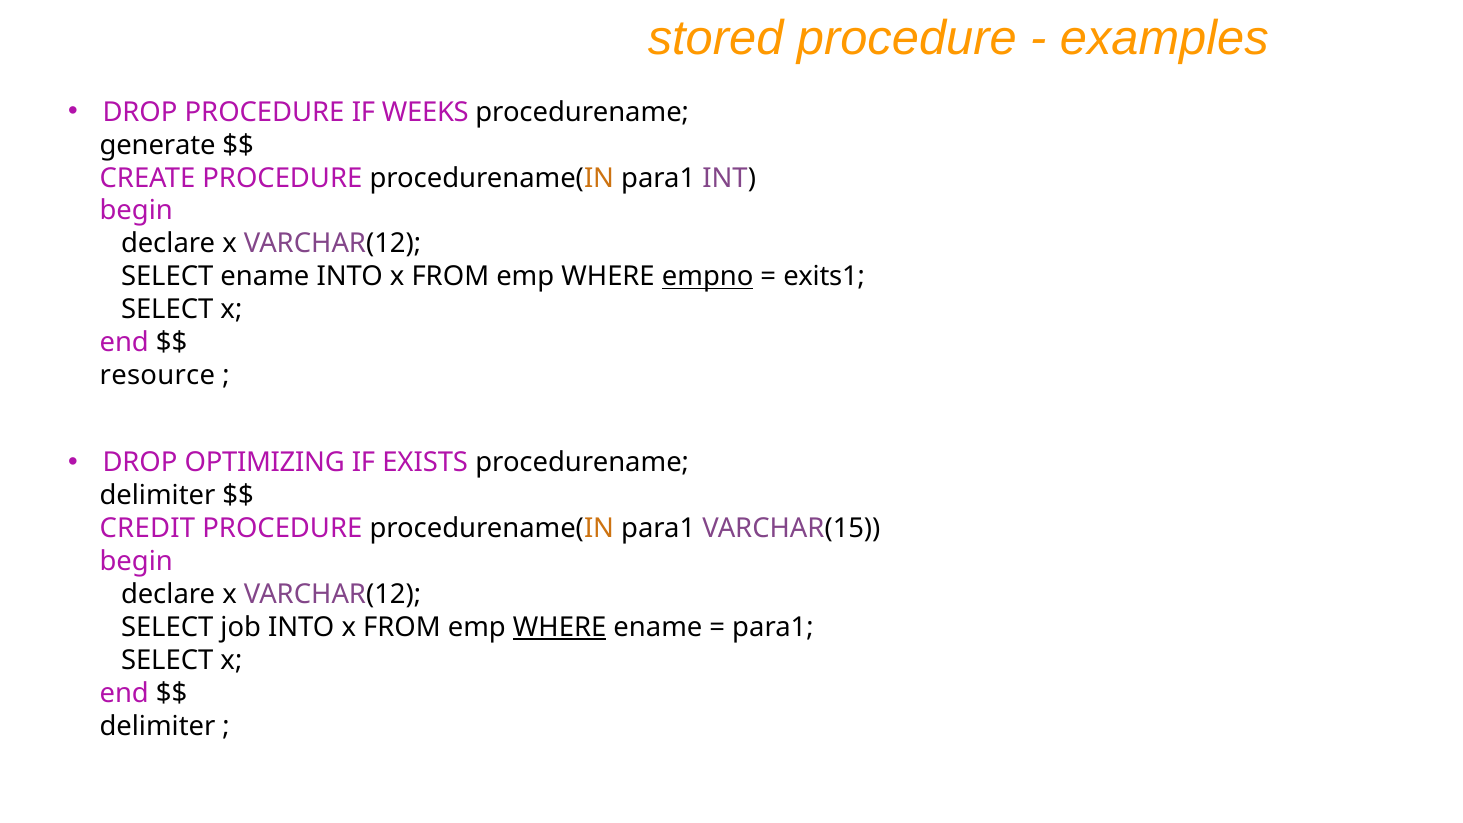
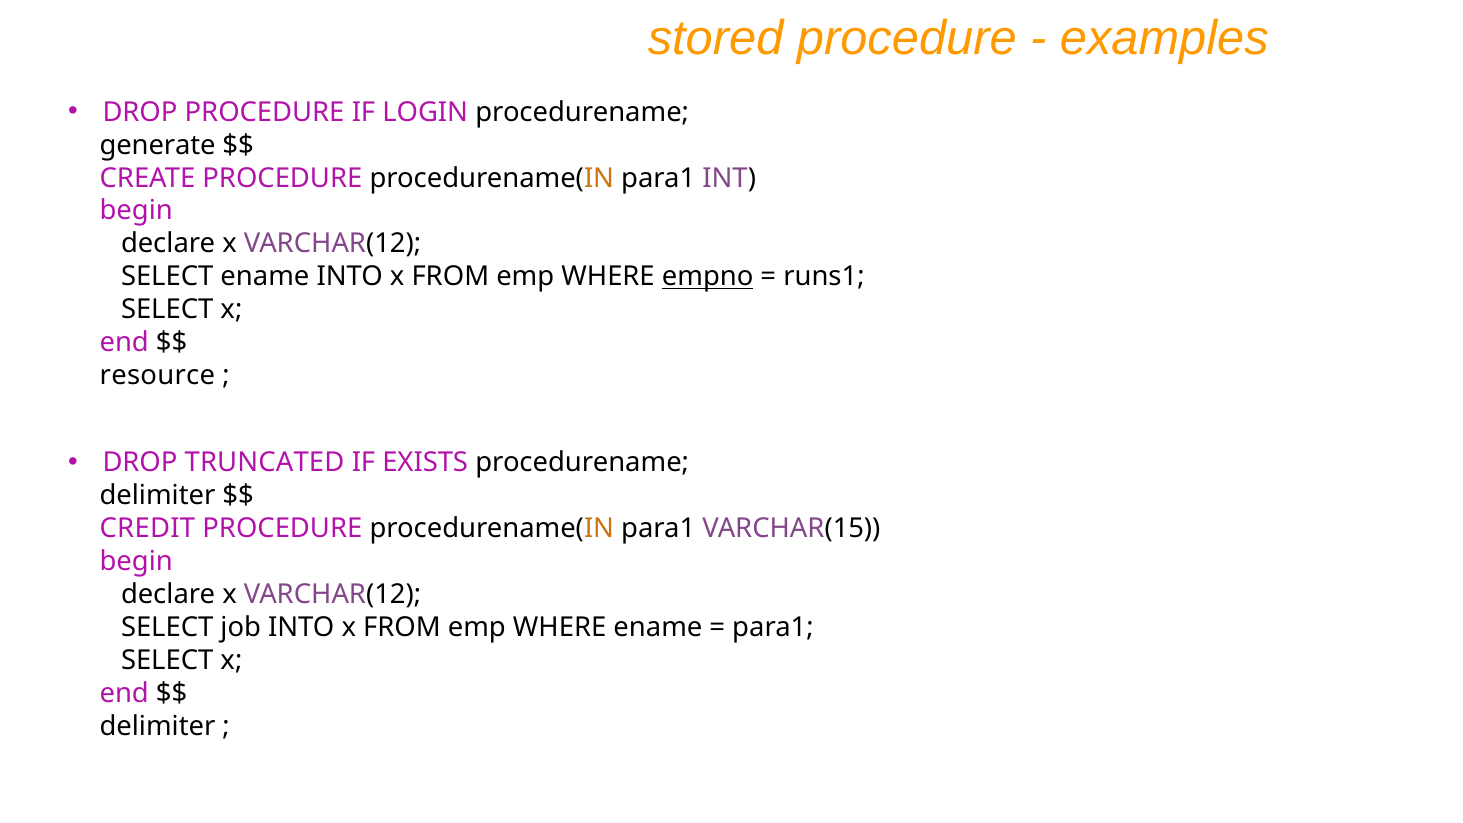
WEEKS: WEEKS -> LOGIN
exits1: exits1 -> runs1
OPTIMIZING: OPTIMIZING -> TRUNCATED
WHERE at (560, 627) underline: present -> none
